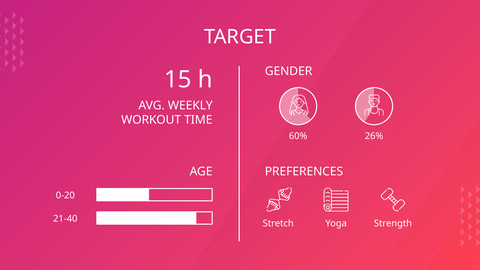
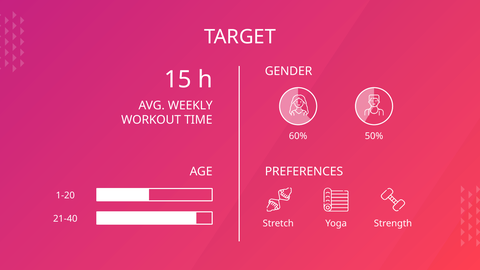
26%: 26% -> 50%
0-20: 0-20 -> 1-20
